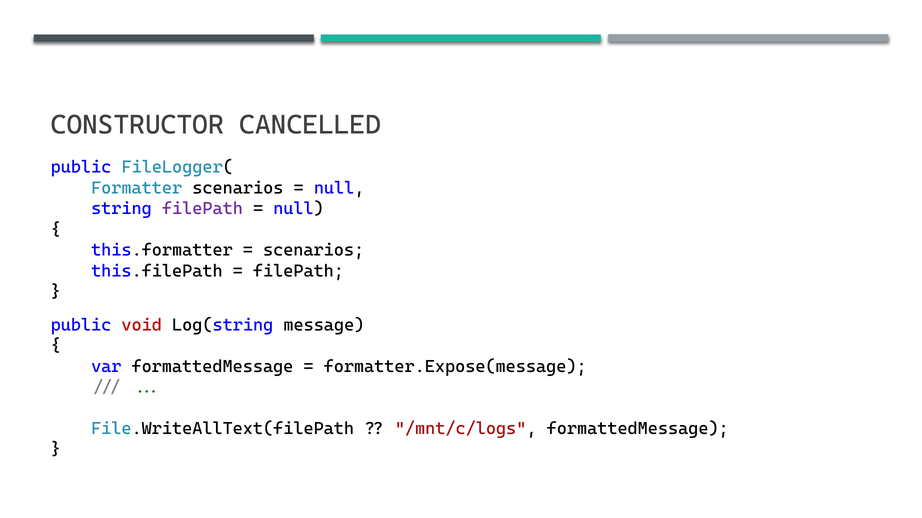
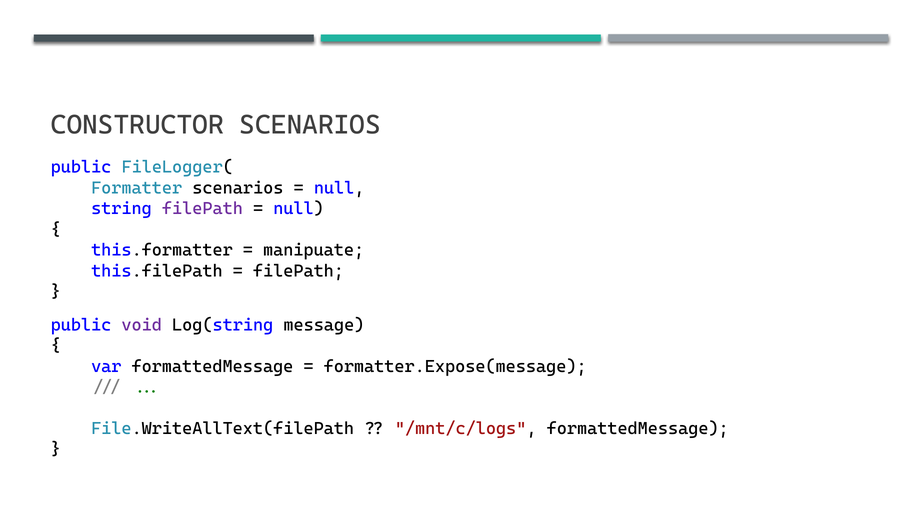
CONSTRUCTOR CANCELLED: CANCELLED -> SCENARIOS
scenarios at (314, 250): scenarios -> manipuate
void colour: red -> purple
